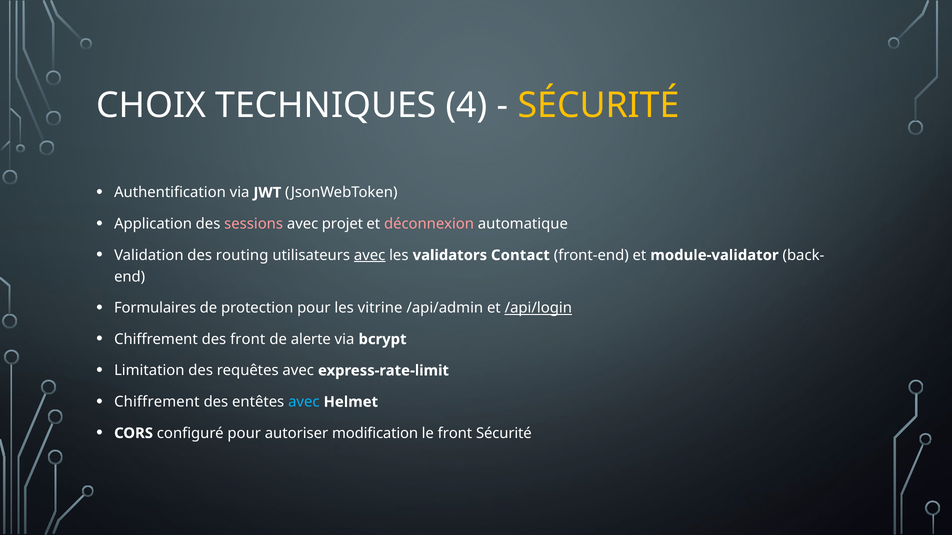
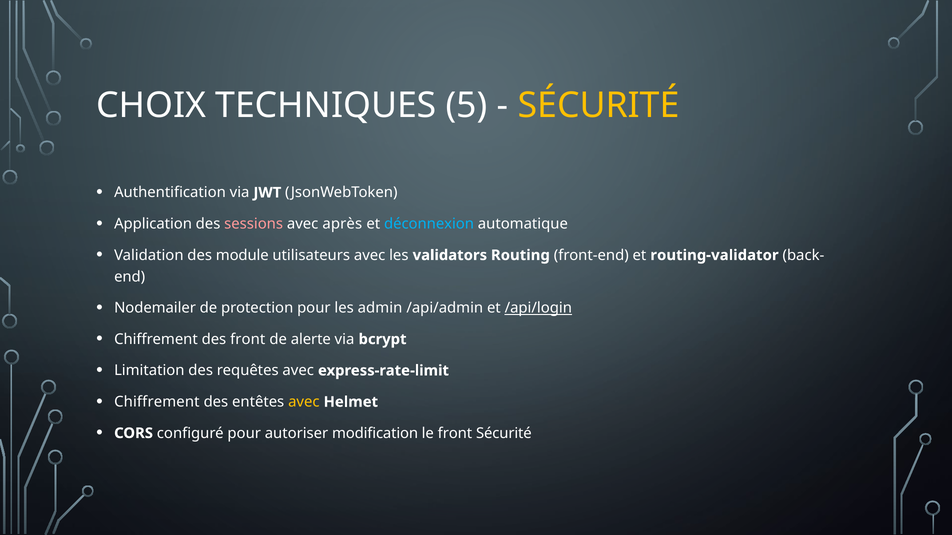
4: 4 -> 5
projet: projet -> après
déconnexion colour: pink -> light blue
routing: routing -> module
avec at (370, 255) underline: present -> none
Contact: Contact -> Routing
module-validator: module-validator -> routing-validator
Formulaires: Formulaires -> Nodemailer
vitrine: vitrine -> admin
avec at (304, 402) colour: light blue -> yellow
